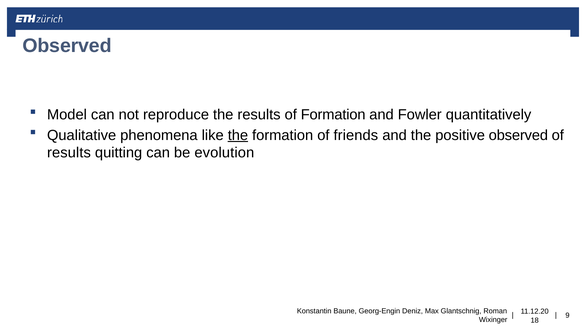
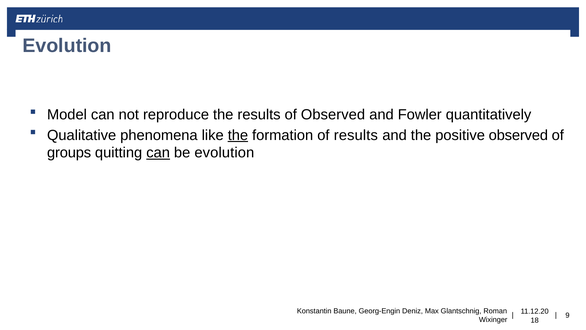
Observed at (67, 46): Observed -> Evolution
of Formation: Formation -> Observed
of friends: friends -> results
results at (69, 153): results -> groups
can at (158, 153) underline: none -> present
